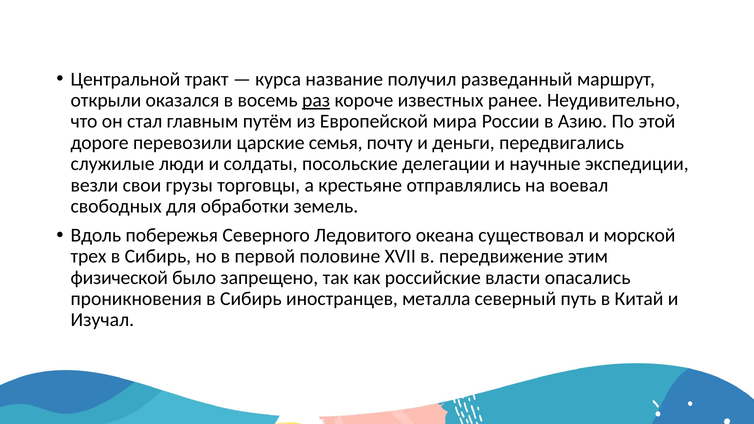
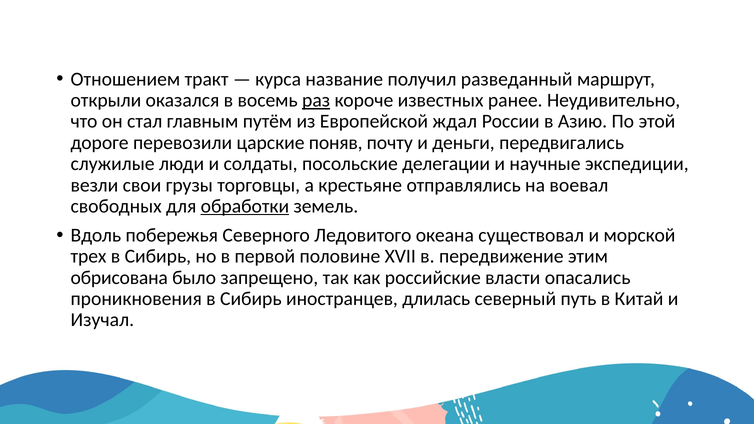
Центральной: Центральной -> Отношением
мира: мира -> ждал
семья: семья -> поняв
обработки underline: none -> present
физической: физической -> обрисована
металла: металла -> длилась
